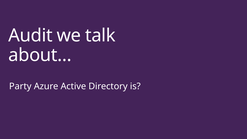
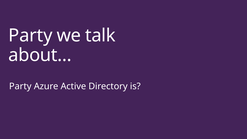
Audit at (30, 36): Audit -> Party
